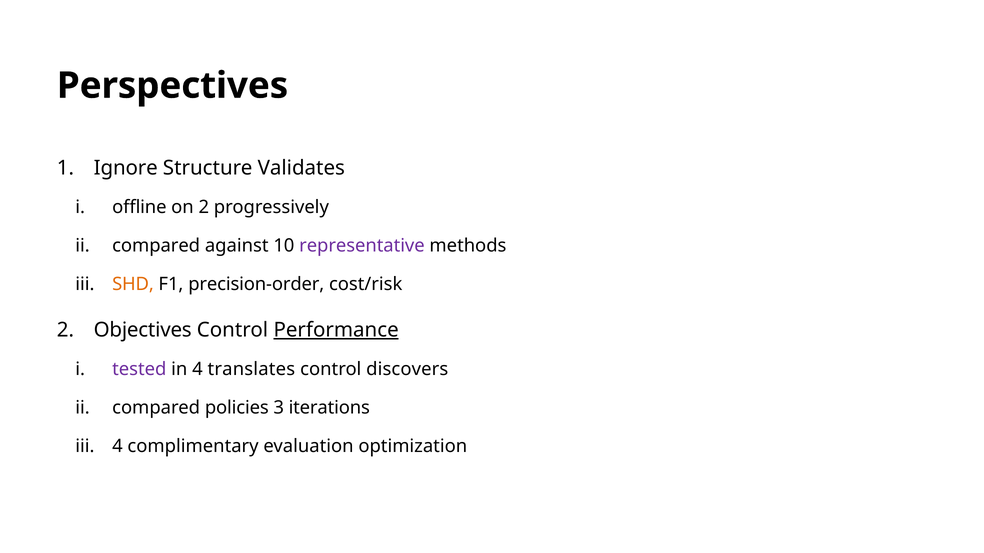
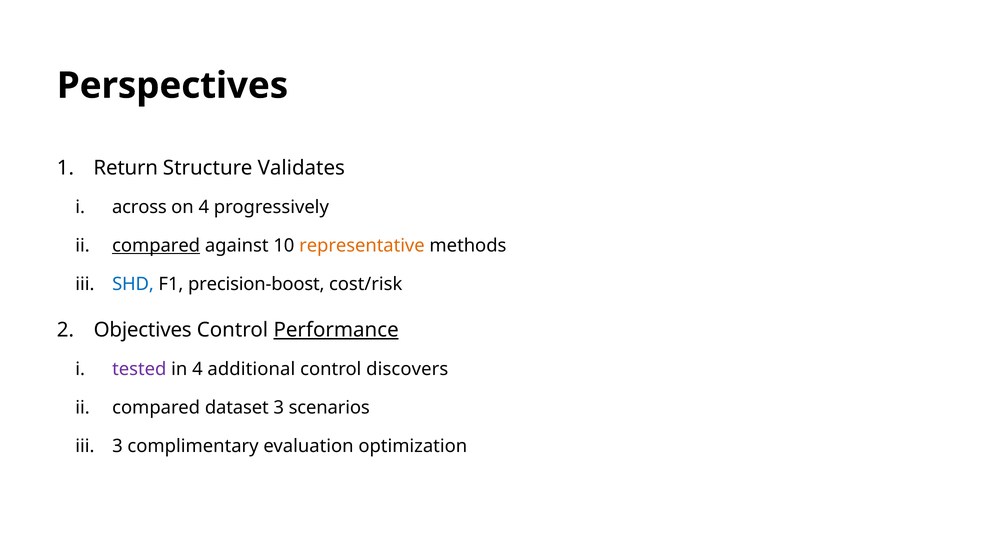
Ignore: Ignore -> Return
offline: offline -> across
on 2: 2 -> 4
compared at (156, 246) underline: none -> present
representative colour: purple -> orange
SHD colour: orange -> blue
precision-order: precision-order -> precision-boost
translates: translates -> additional
policies: policies -> dataset
iterations: iterations -> scenarios
4 at (117, 446): 4 -> 3
